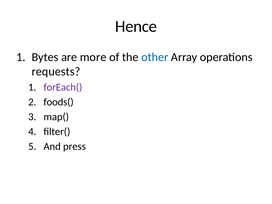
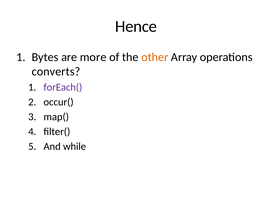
other colour: blue -> orange
requests: requests -> converts
foods(: foods( -> occur(
press: press -> while
